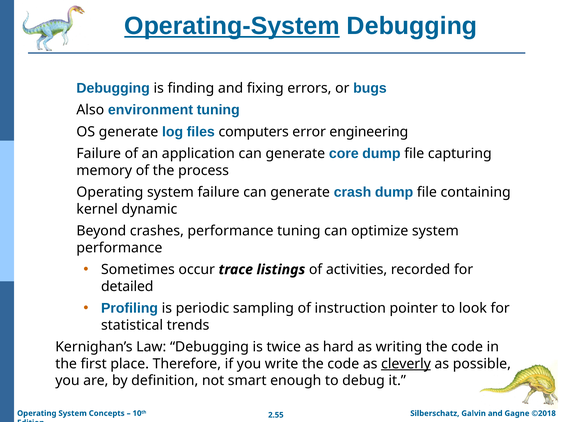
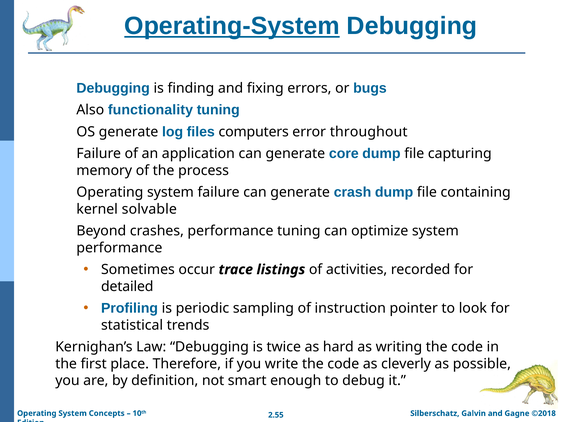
environment: environment -> functionality
engineering: engineering -> throughout
dynamic: dynamic -> solvable
cleverly underline: present -> none
